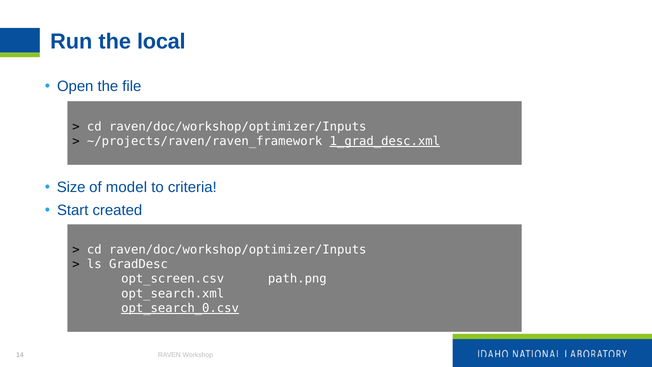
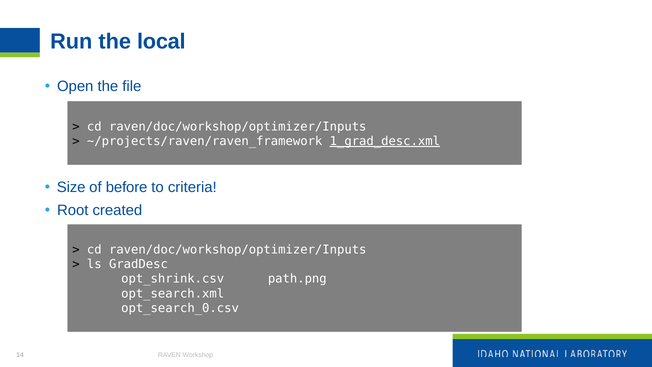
model: model -> before
Start: Start -> Root
opt_screen.csv: opt_screen.csv -> opt_shrink.csv
opt_search_0.csv underline: present -> none
